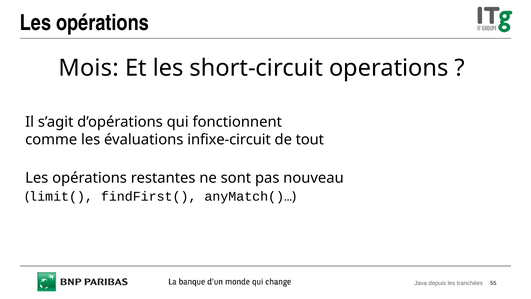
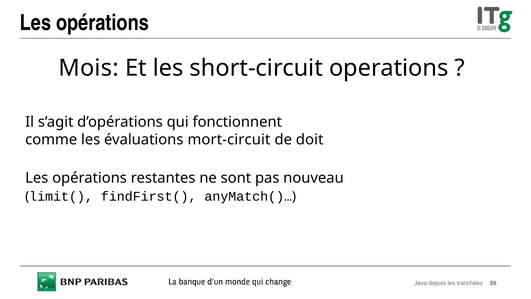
infixe-circuit: infixe-circuit -> mort-circuit
tout: tout -> doit
